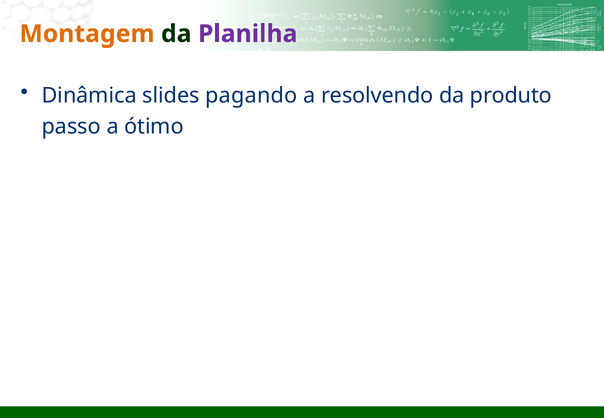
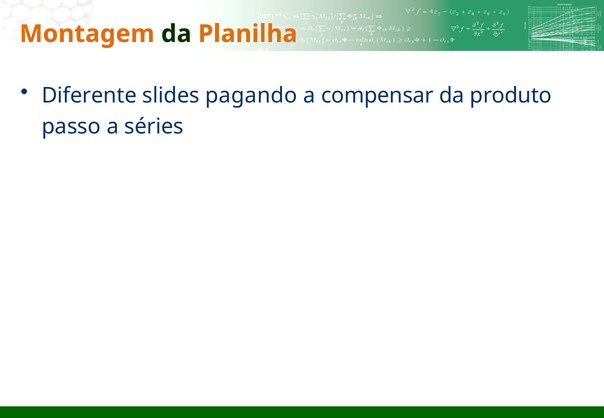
Planilha colour: purple -> orange
Dinâmica: Dinâmica -> Diferente
resolvendo: resolvendo -> compensar
ótimo: ótimo -> séries
